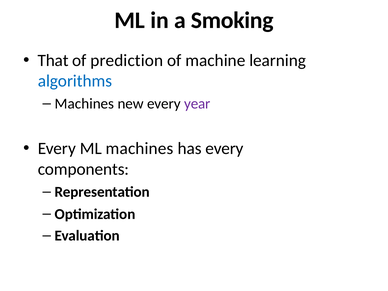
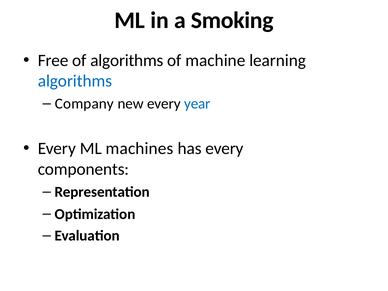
That: That -> Free
of prediction: prediction -> algorithms
Machines at (84, 104): Machines -> Company
year colour: purple -> blue
